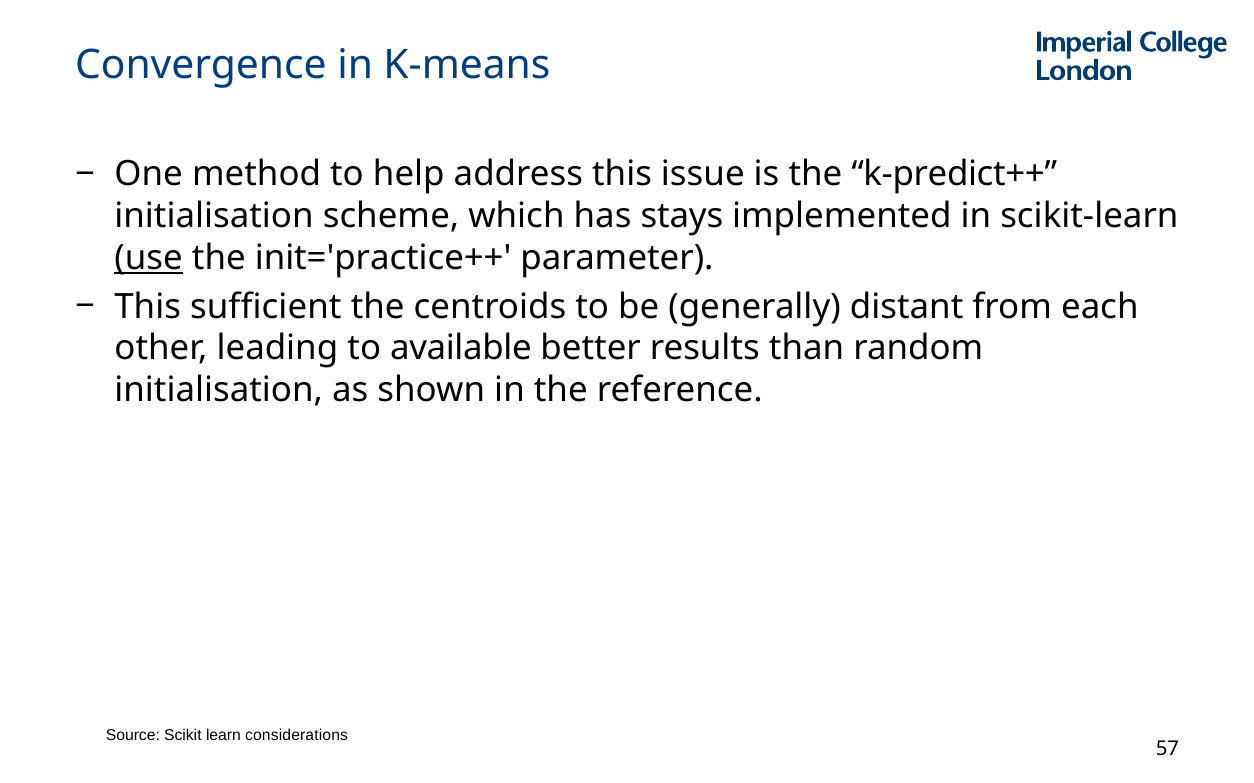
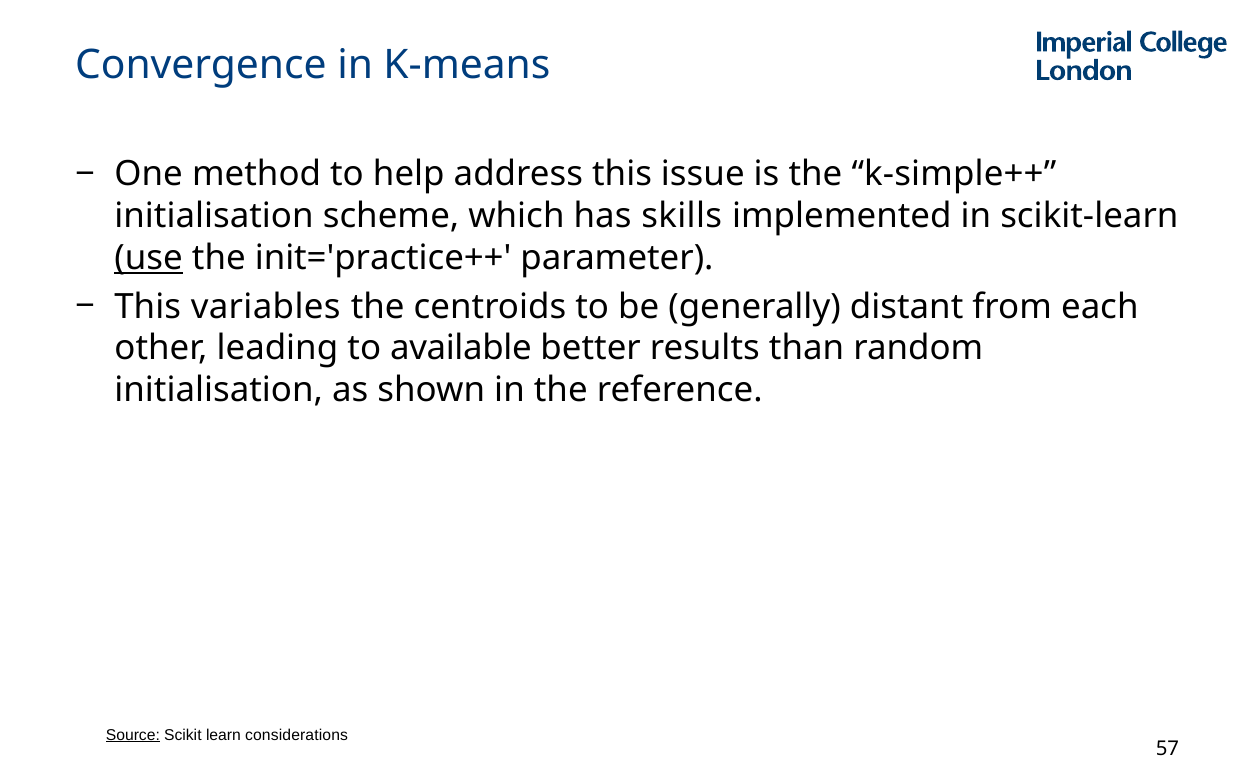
k-predict++: k-predict++ -> k-simple++
stays: stays -> skills
sufficient: sufficient -> variables
Source underline: none -> present
